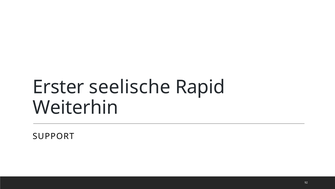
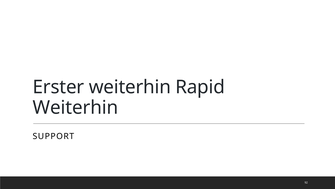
Erster seelische: seelische -> weiterhin
